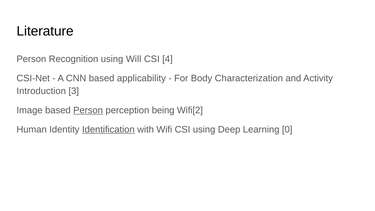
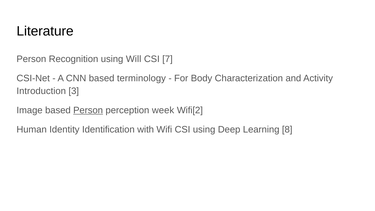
4: 4 -> 7
applicability: applicability -> terminology
being: being -> week
Identification underline: present -> none
0: 0 -> 8
